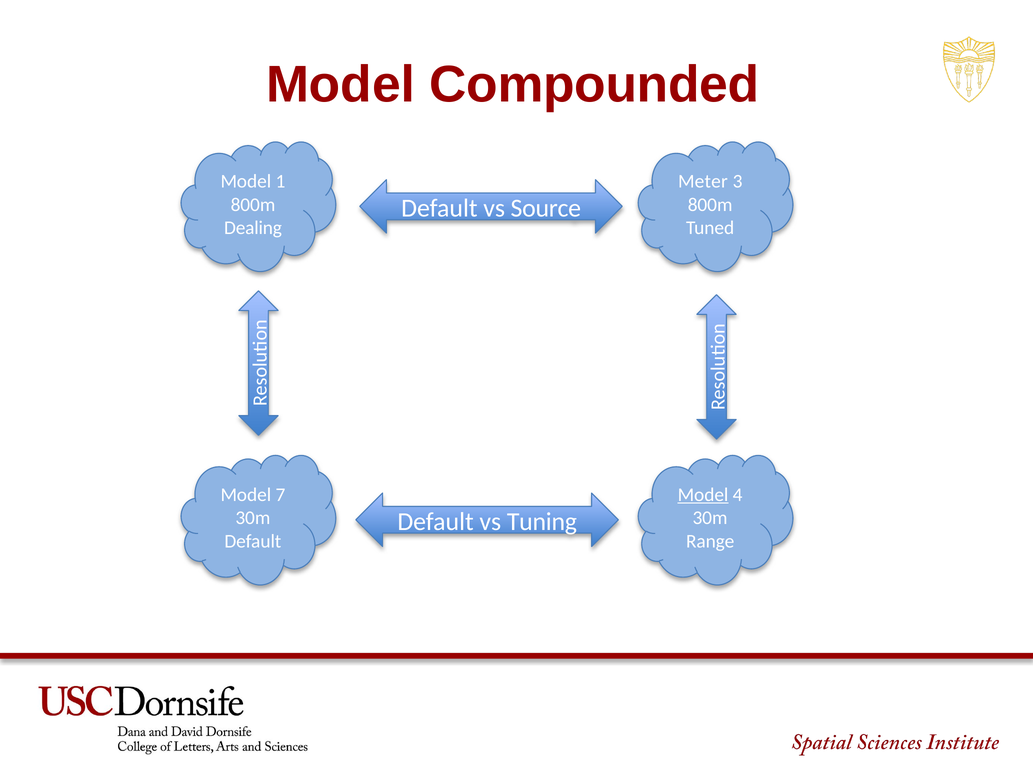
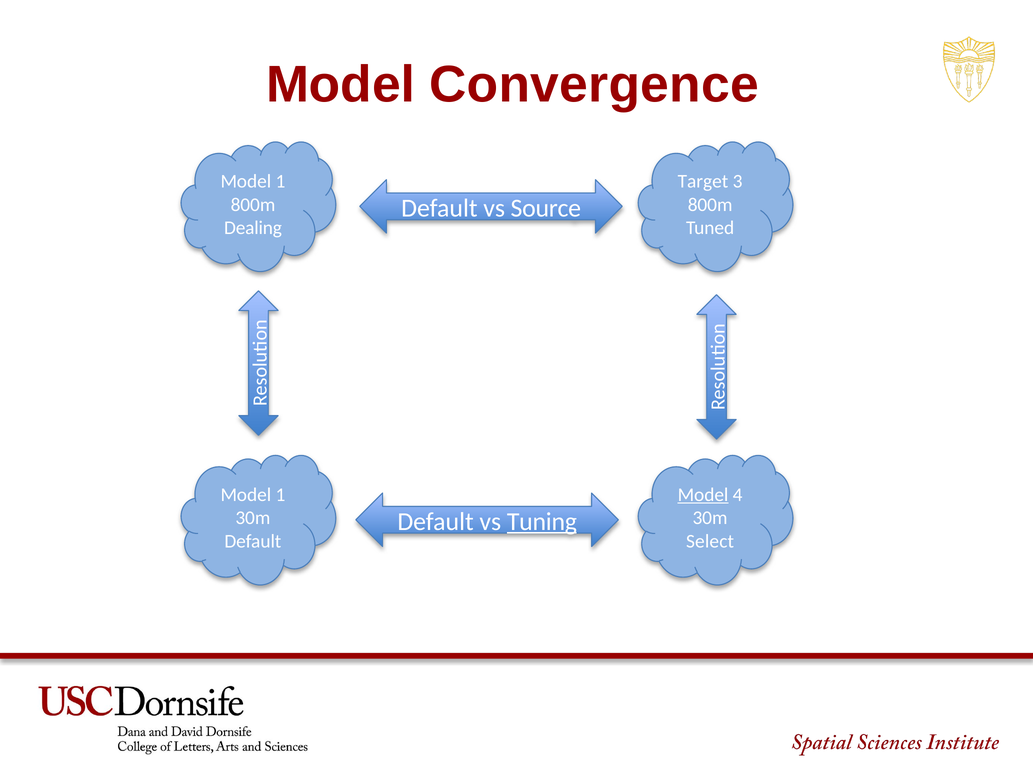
Compounded: Compounded -> Convergence
Meter: Meter -> Target
7 at (280, 495): 7 -> 1
Tuning underline: none -> present
Range: Range -> Select
